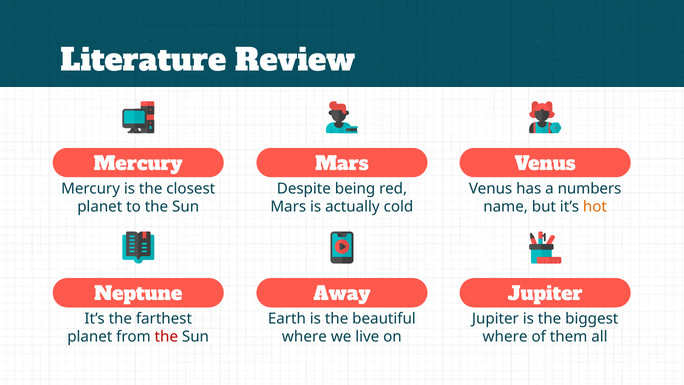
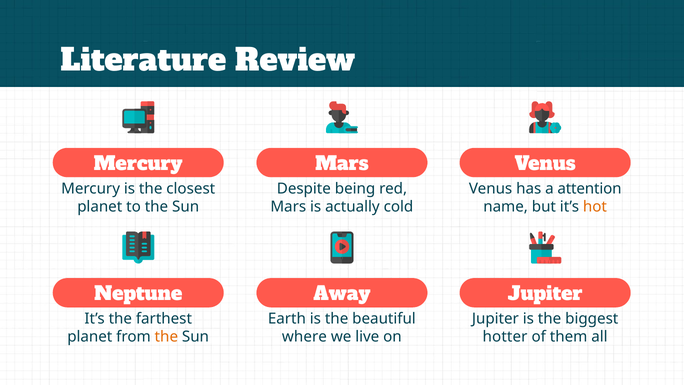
numbers: numbers -> attention
the at (166, 337) colour: red -> orange
where at (505, 337): where -> hotter
